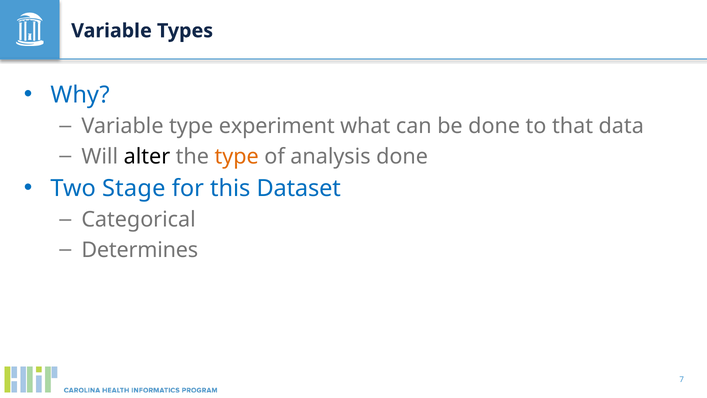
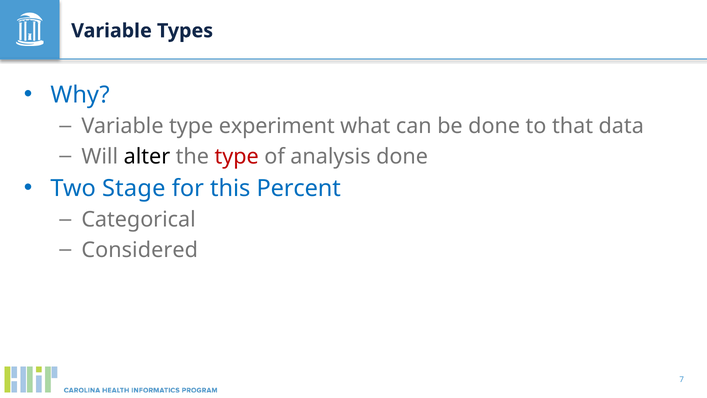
type at (237, 156) colour: orange -> red
Dataset: Dataset -> Percent
Determines: Determines -> Considered
